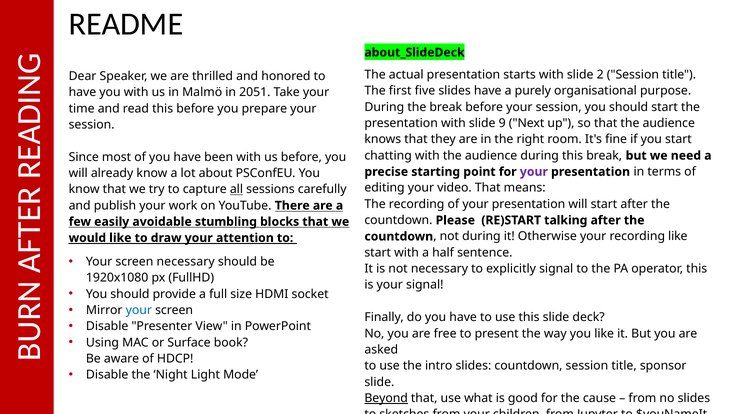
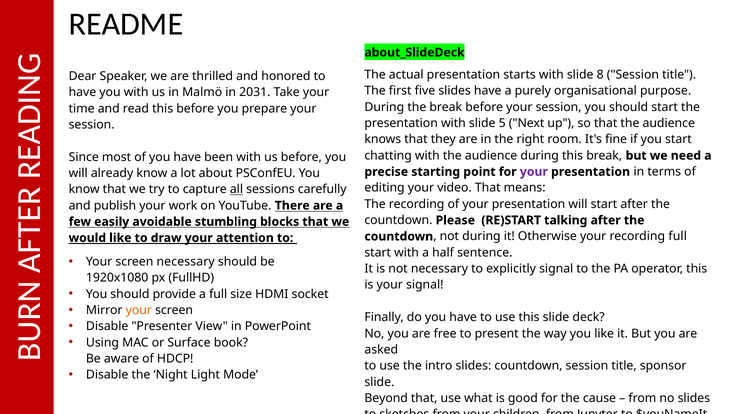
2: 2 -> 8
2051: 2051 -> 2031
9: 9 -> 5
recording like: like -> full
your at (139, 311) colour: blue -> orange
Beyond underline: present -> none
